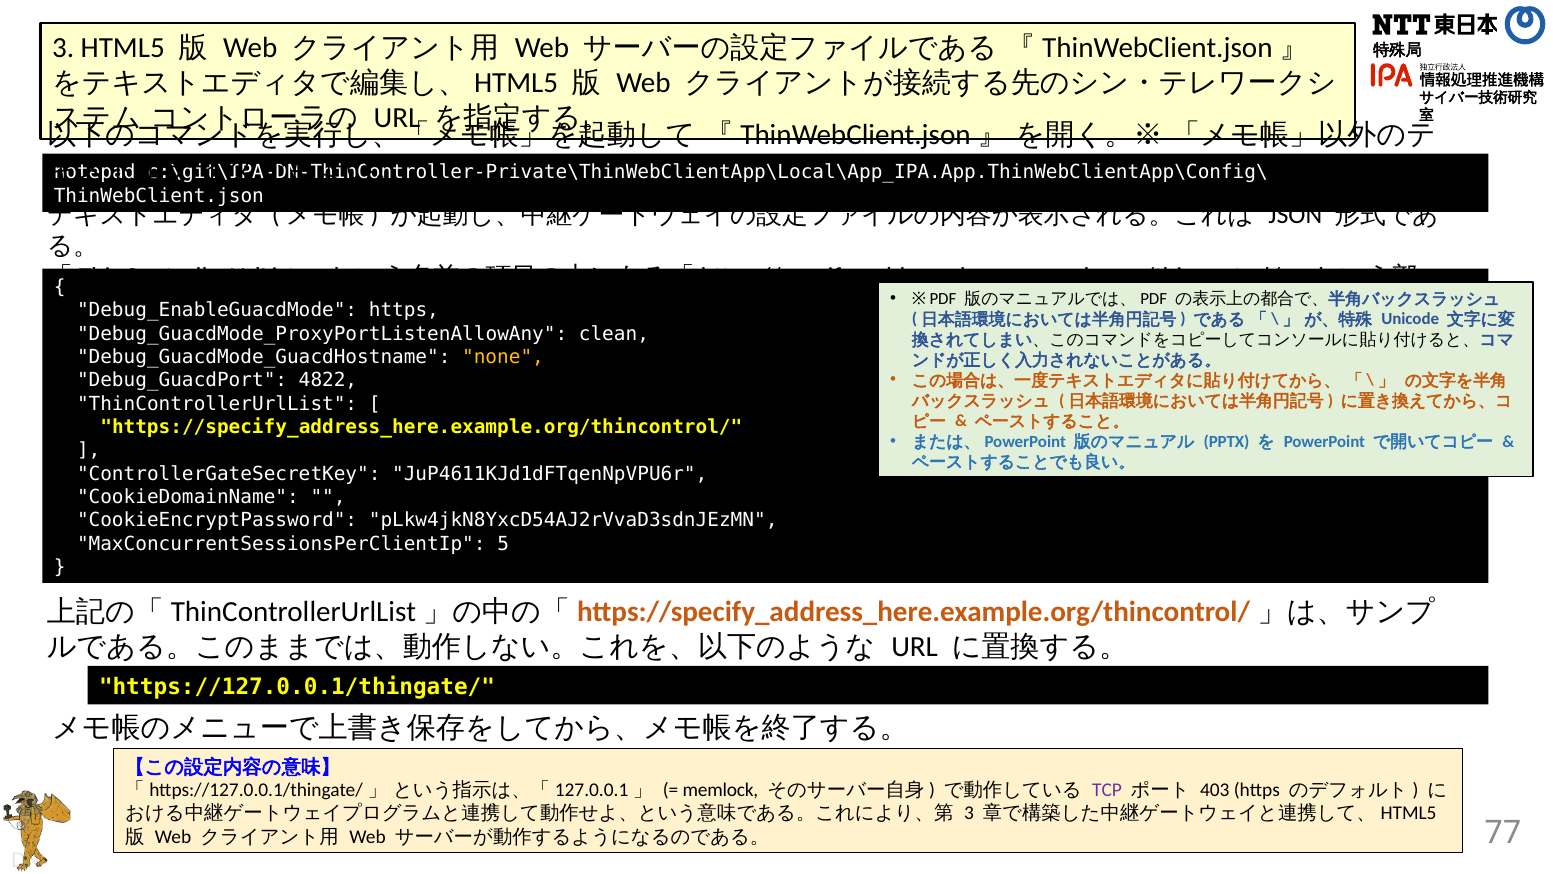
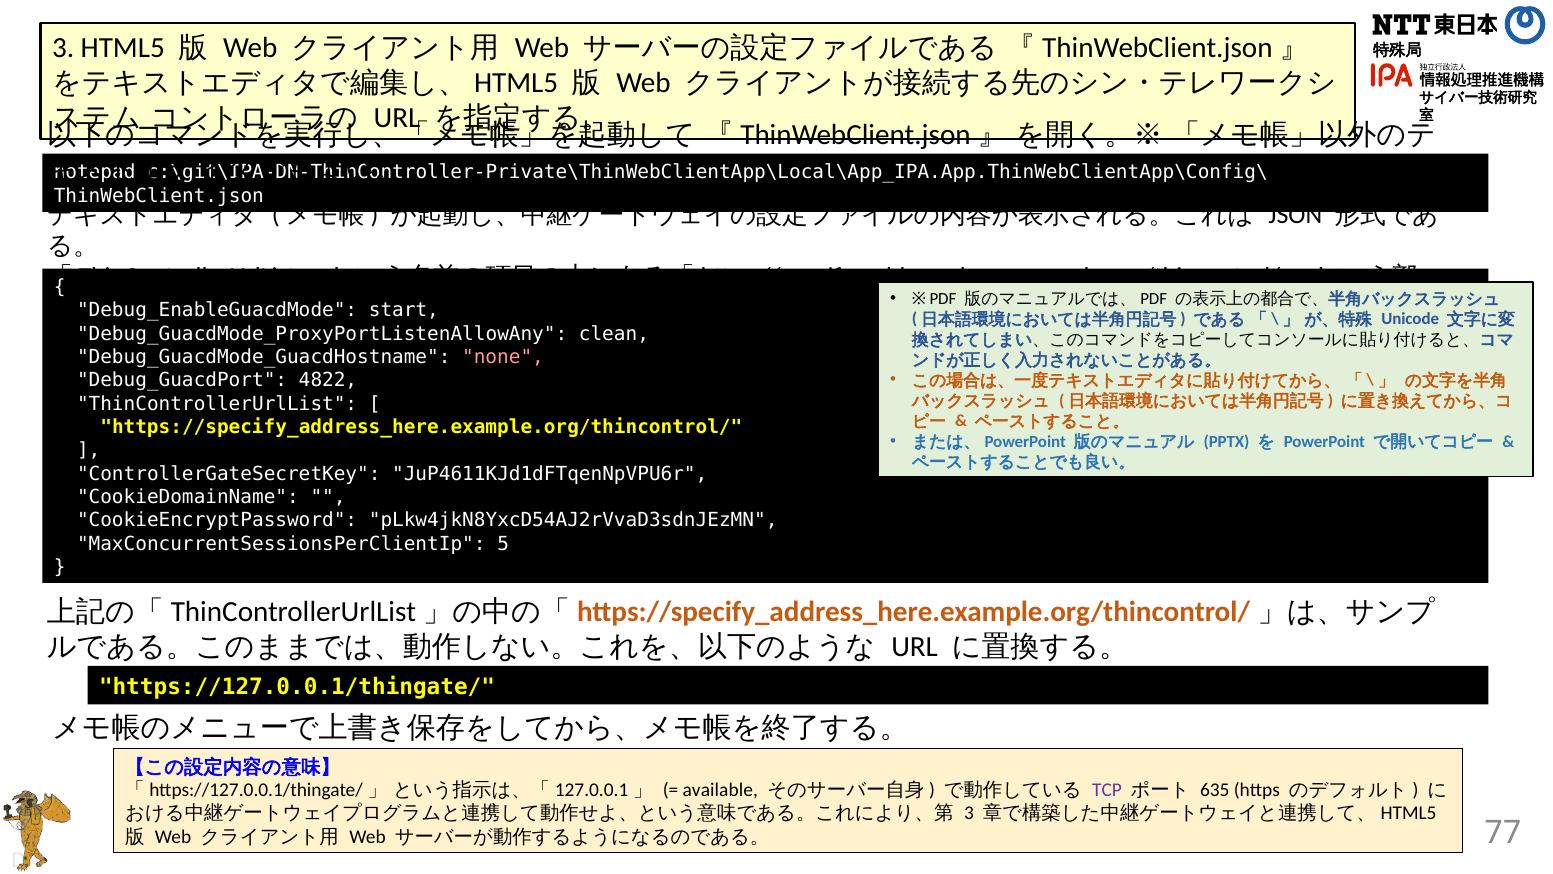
https at (404, 310): https -> start
none colour: yellow -> pink
memlock: memlock -> available
403: 403 -> 635
